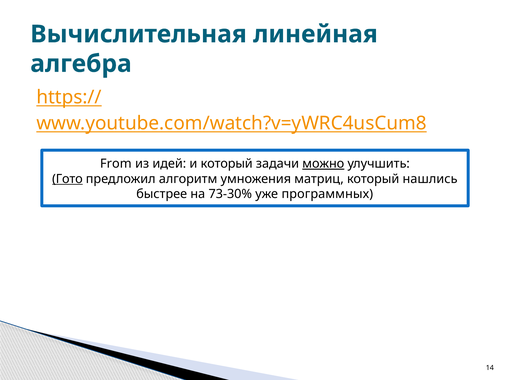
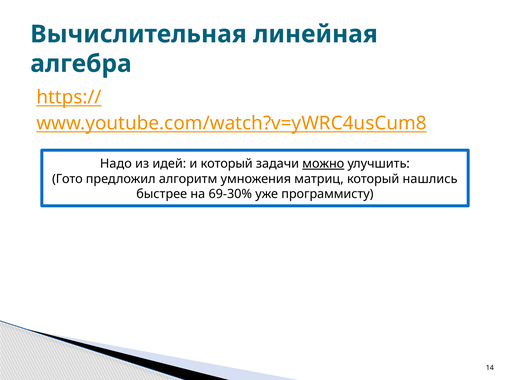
From: From -> Надо
Гото underline: present -> none
73-30%: 73-30% -> 69-30%
программных: программных -> программисту
